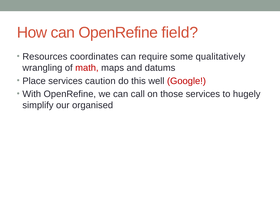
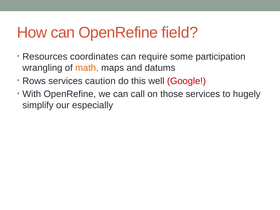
qualitatively: qualitatively -> participation
math colour: red -> orange
Place: Place -> Rows
organised: organised -> especially
